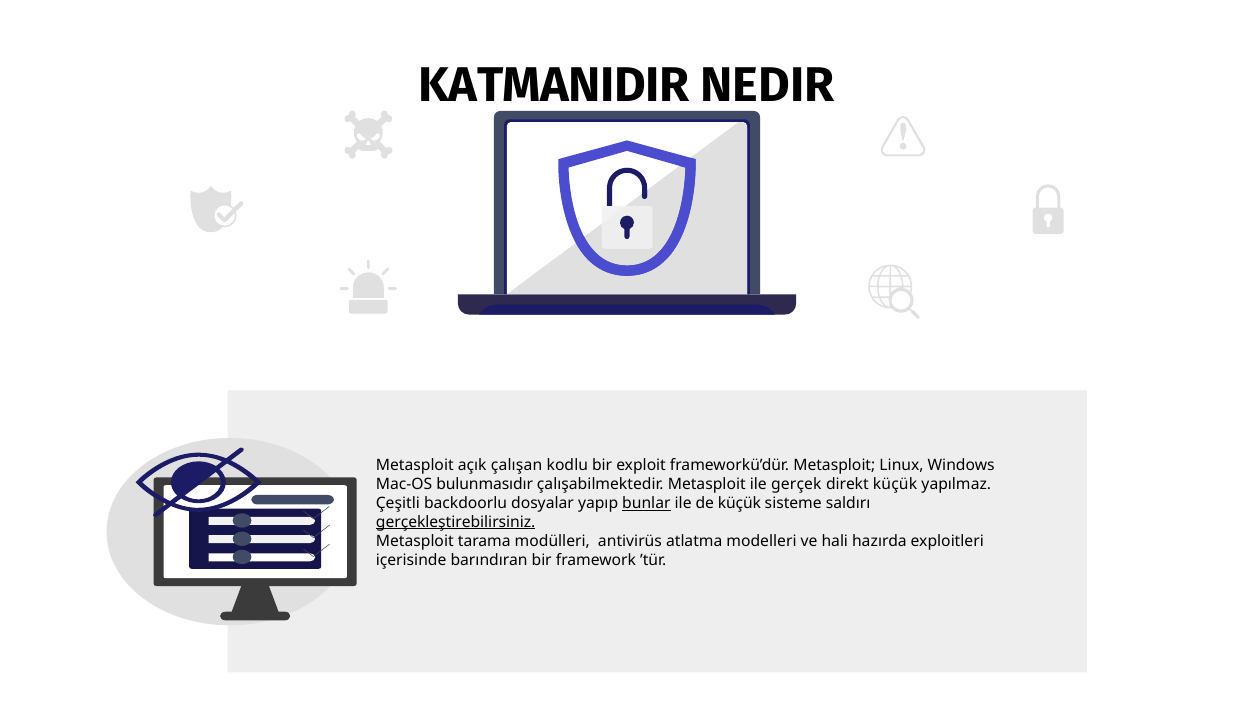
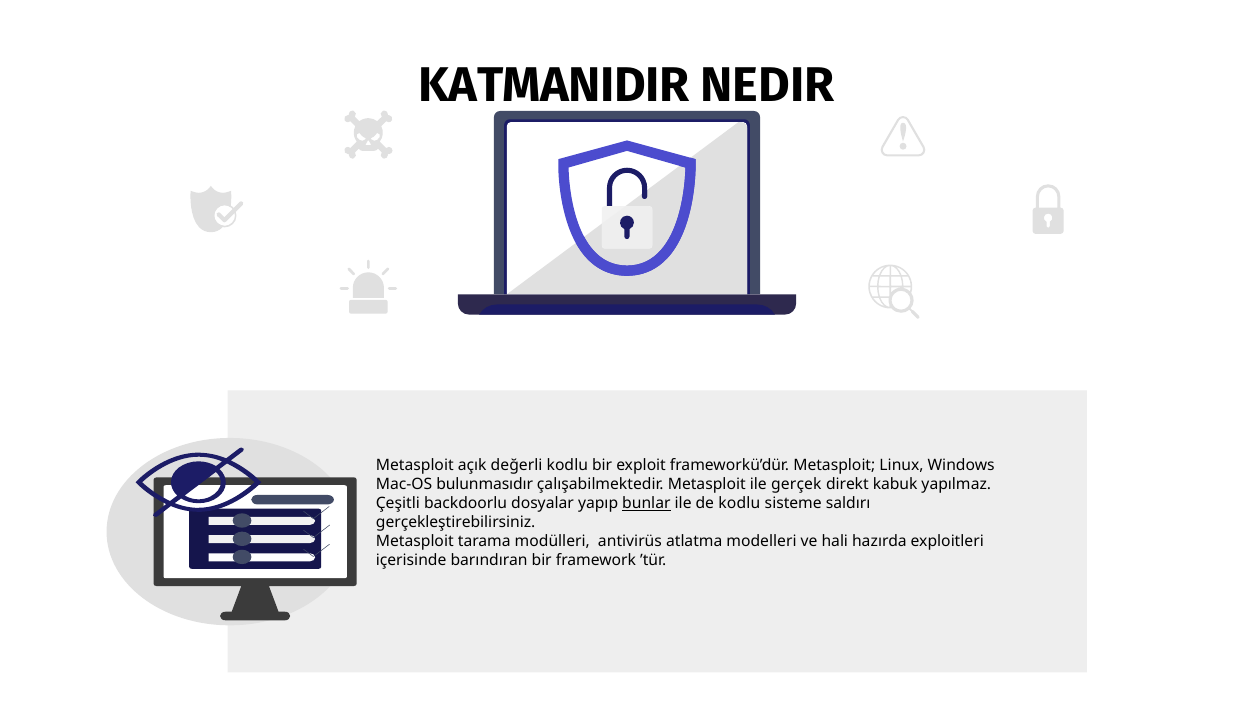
çalışan: çalışan -> değerli
direkt küçük: küçük -> kabuk
de küçük: küçük -> kodlu
gerçekleştirebilirsiniz underline: present -> none
